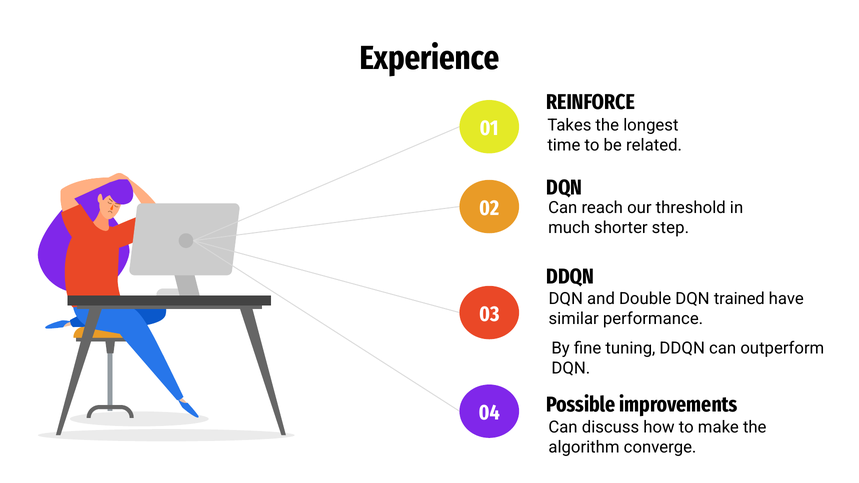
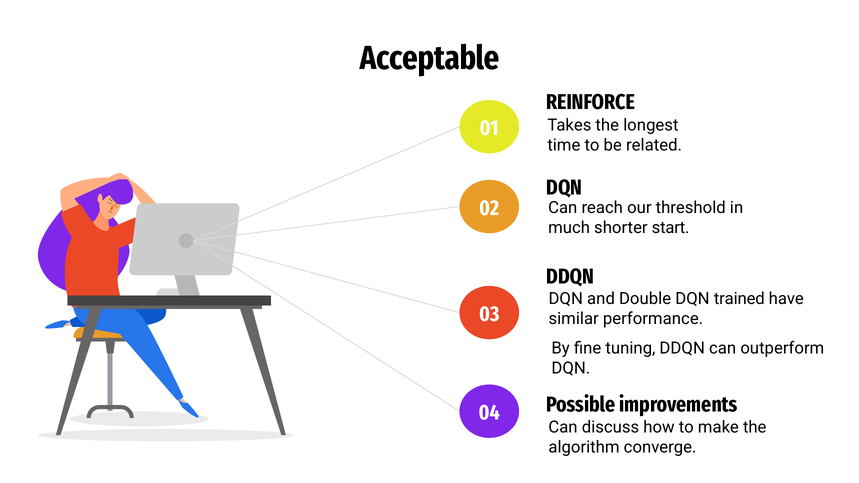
Experience: Experience -> Acceptable
step: step -> start
